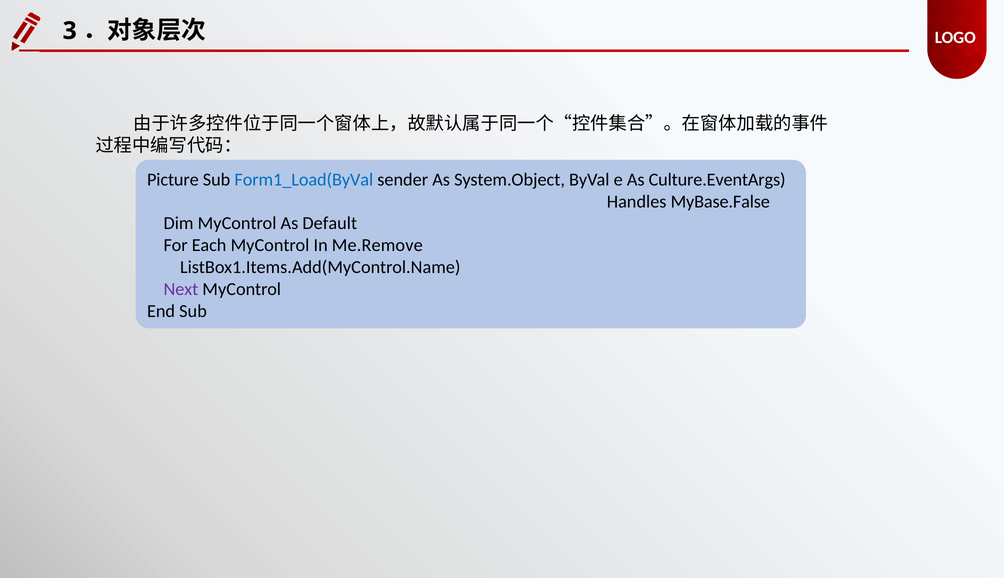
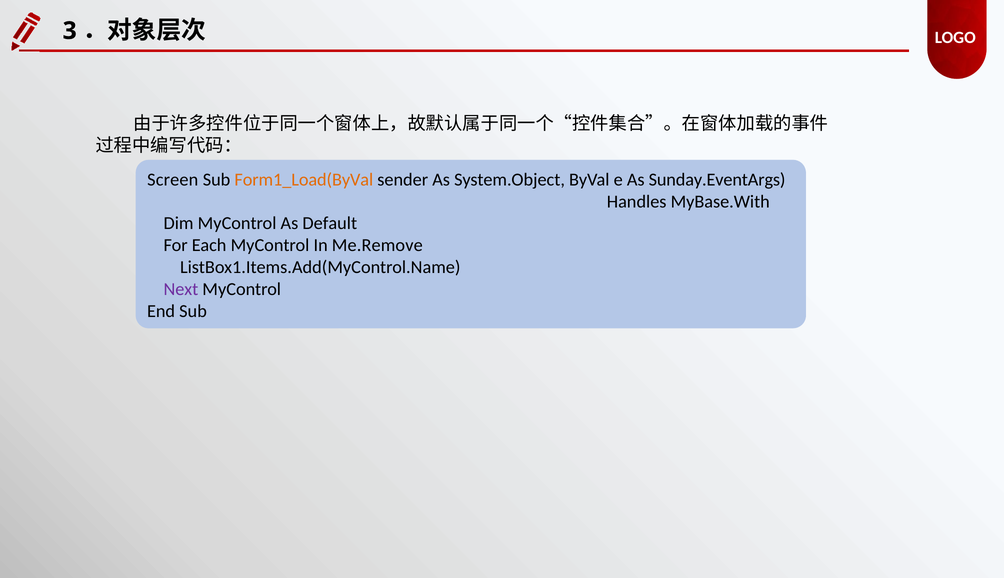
Picture: Picture -> Screen
Form1_Load(ByVal colour: blue -> orange
Culture.EventArgs: Culture.EventArgs -> Sunday.EventArgs
MyBase.False: MyBase.False -> MyBase.With
